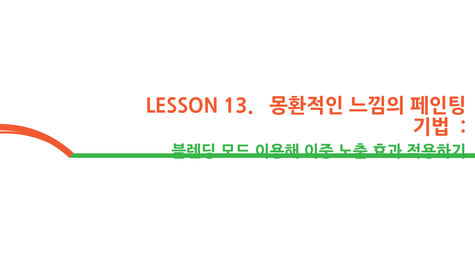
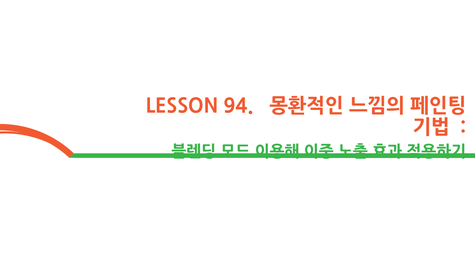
13: 13 -> 94
